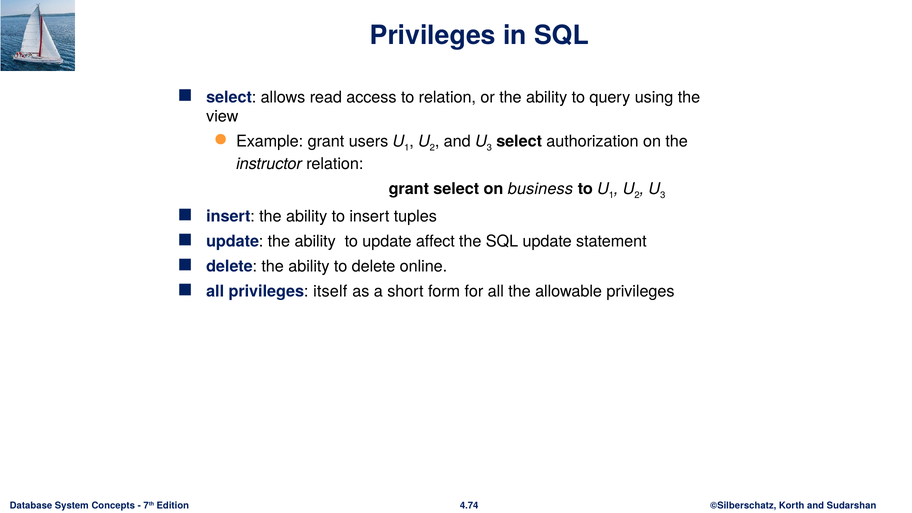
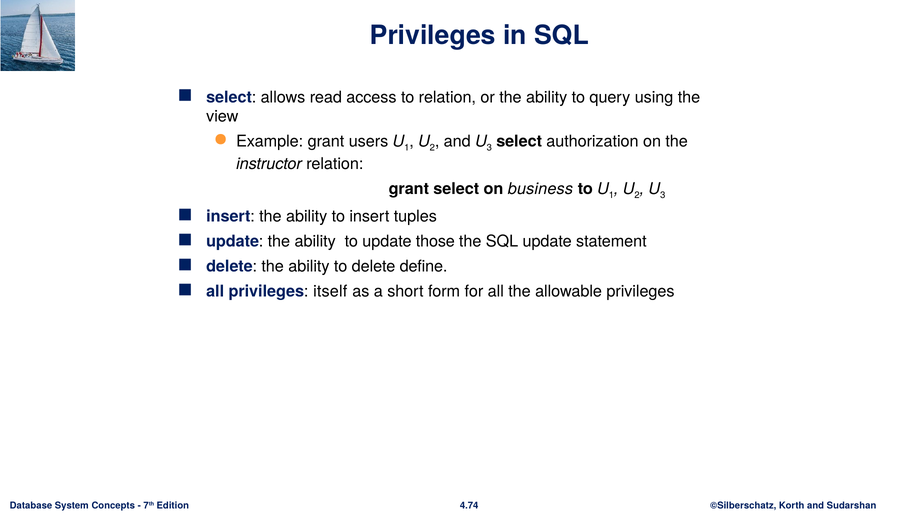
affect: affect -> those
online: online -> define
